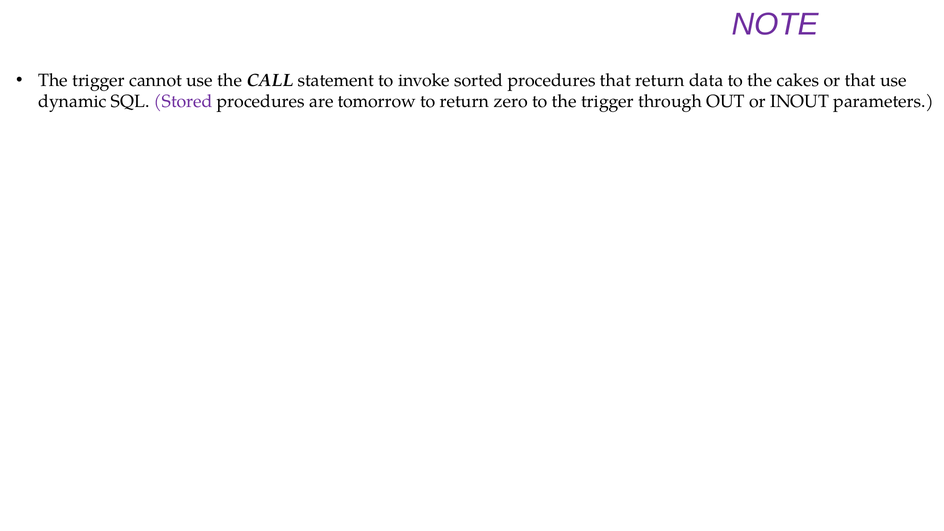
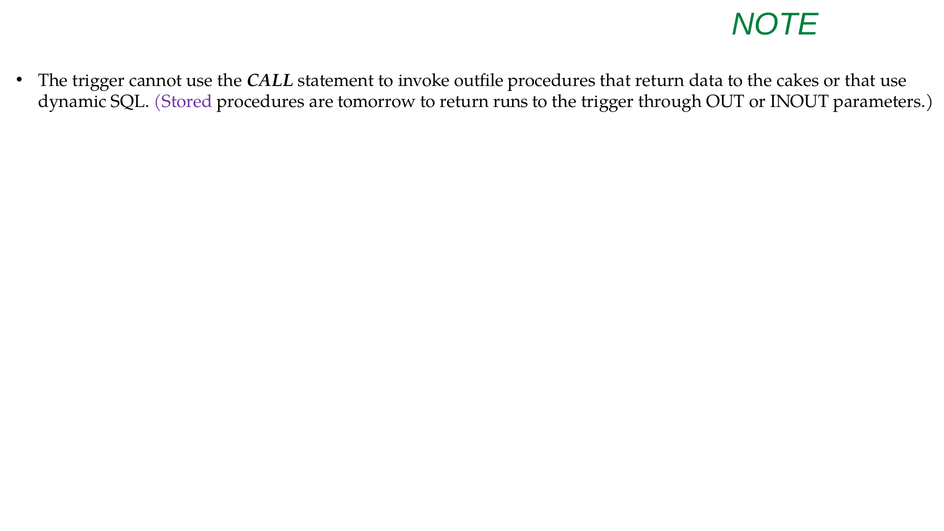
NOTE colour: purple -> green
sorted: sorted -> outfile
zero: zero -> runs
